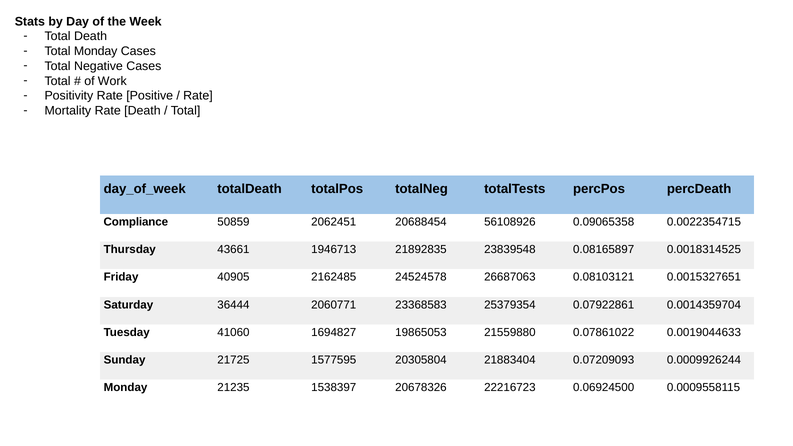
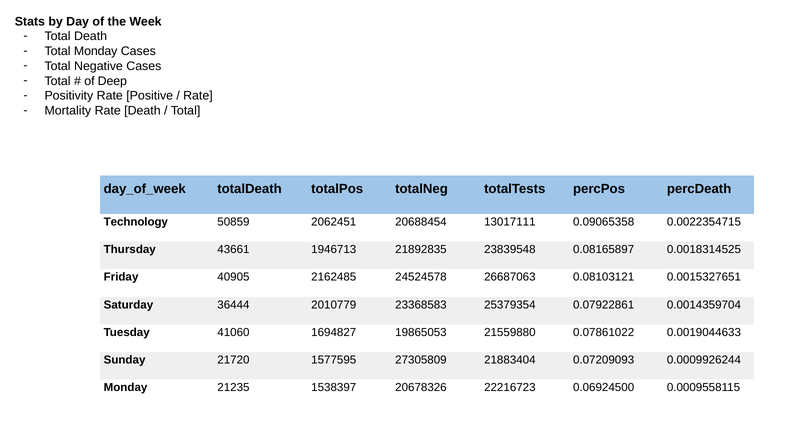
Work: Work -> Deep
Compliance: Compliance -> Technology
56108926: 56108926 -> 13017111
2060771: 2060771 -> 2010779
21725: 21725 -> 21720
20305804: 20305804 -> 27305809
